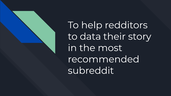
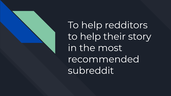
data at (90, 37): data -> help
